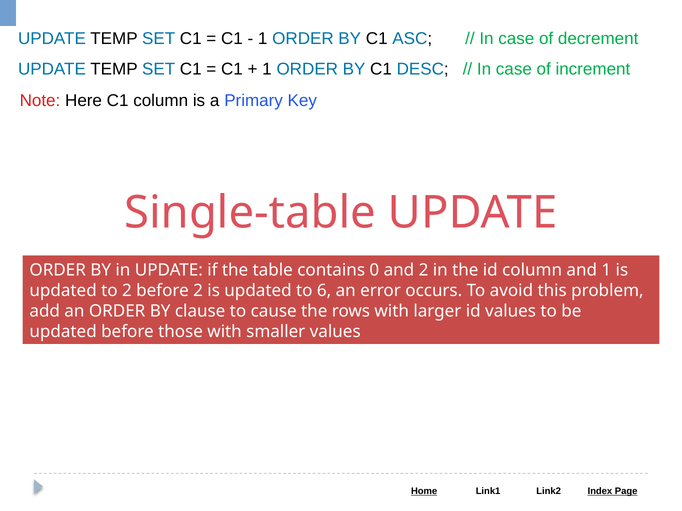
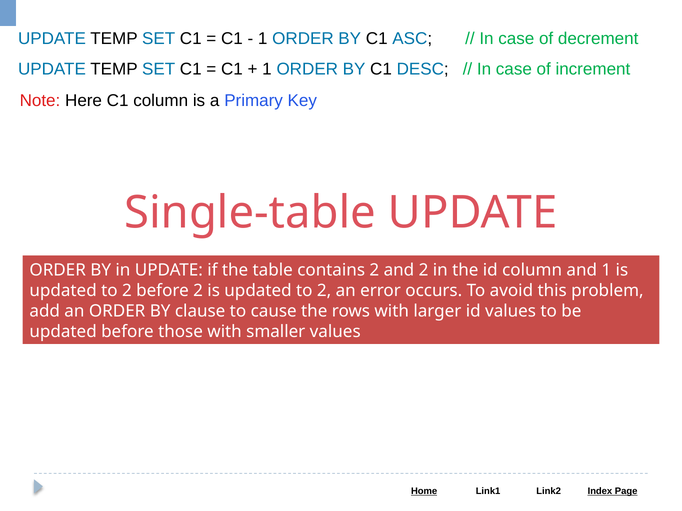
contains 0: 0 -> 2
6 at (324, 291): 6 -> 2
